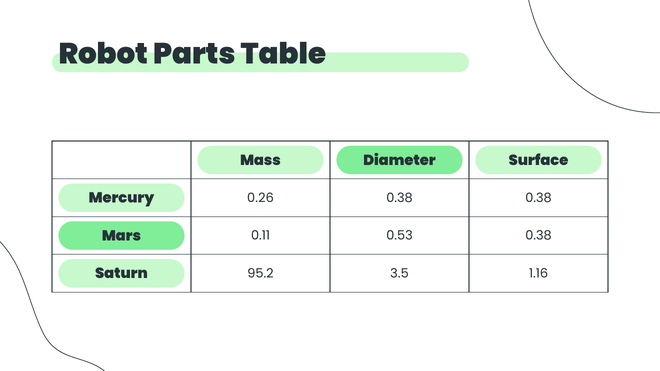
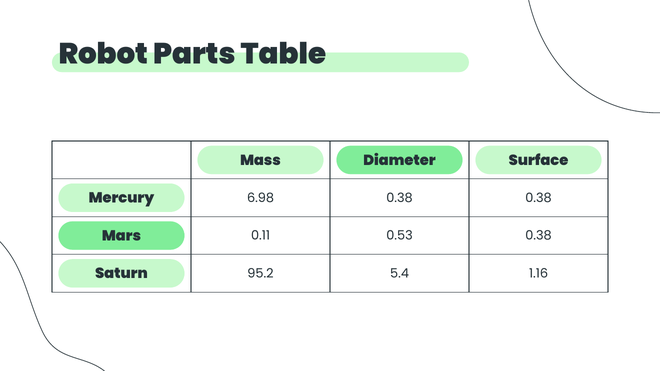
0.26: 0.26 -> 6.98
3.5: 3.5 -> 5.4
